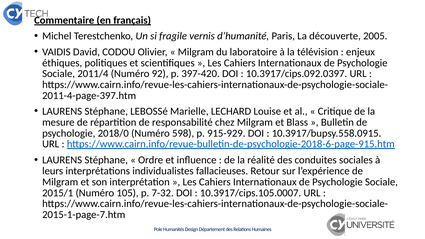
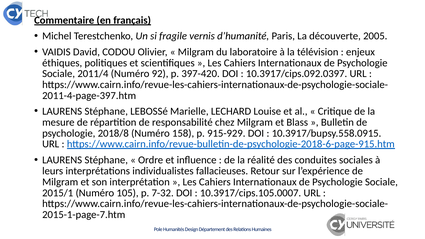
2018/0: 2018/0 -> 2018/8
598: 598 -> 158
